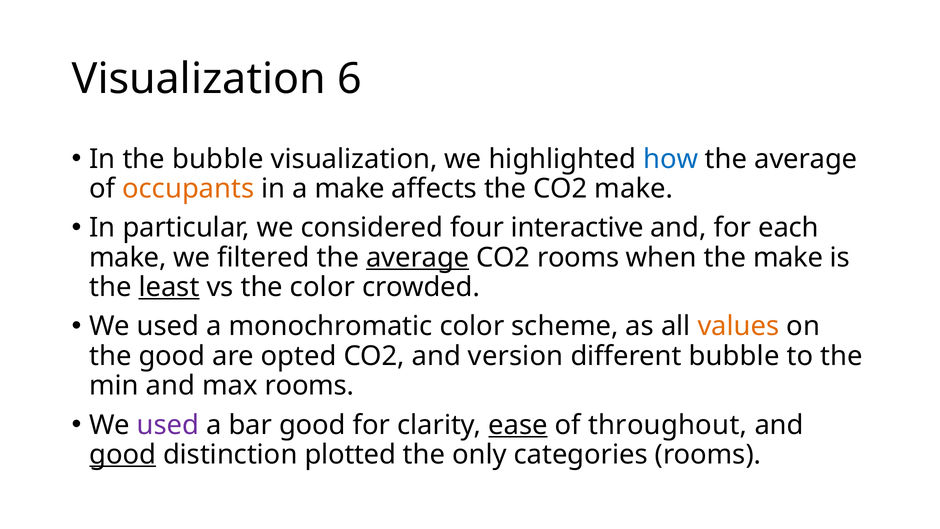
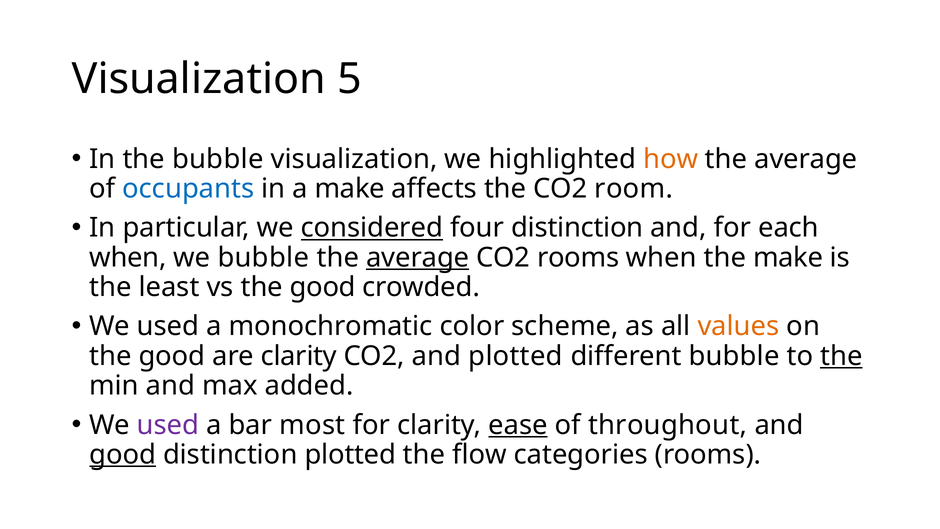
6: 6 -> 5
how colour: blue -> orange
occupants colour: orange -> blue
CO2 make: make -> room
considered underline: none -> present
four interactive: interactive -> distinction
make at (128, 257): make -> when
we filtered: filtered -> bubble
least underline: present -> none
vs the color: color -> good
are opted: opted -> clarity
and version: version -> plotted
the at (841, 356) underline: none -> present
max rooms: rooms -> added
bar good: good -> most
only: only -> flow
